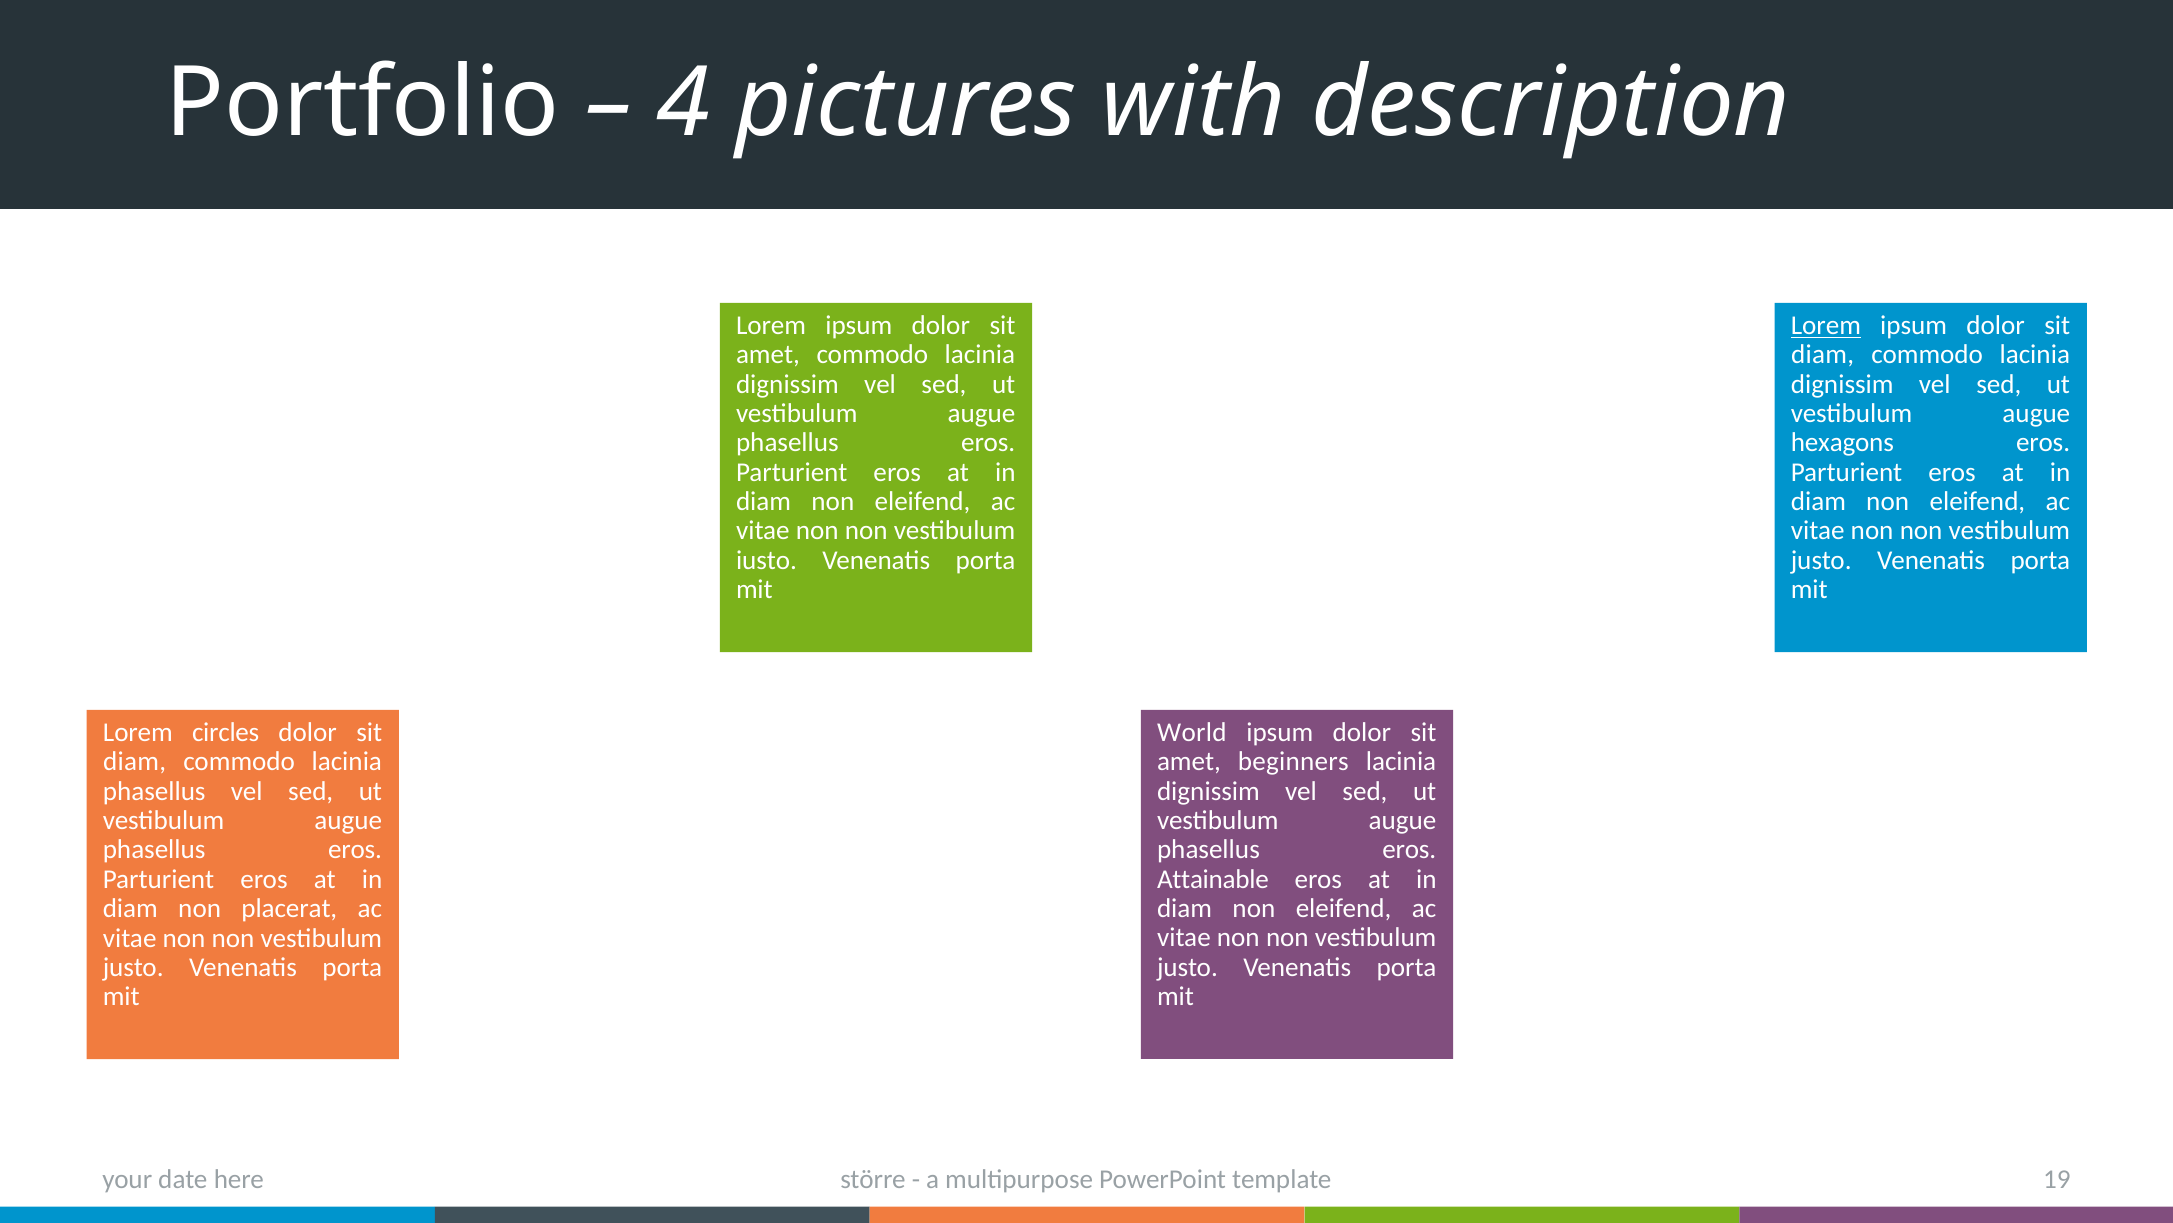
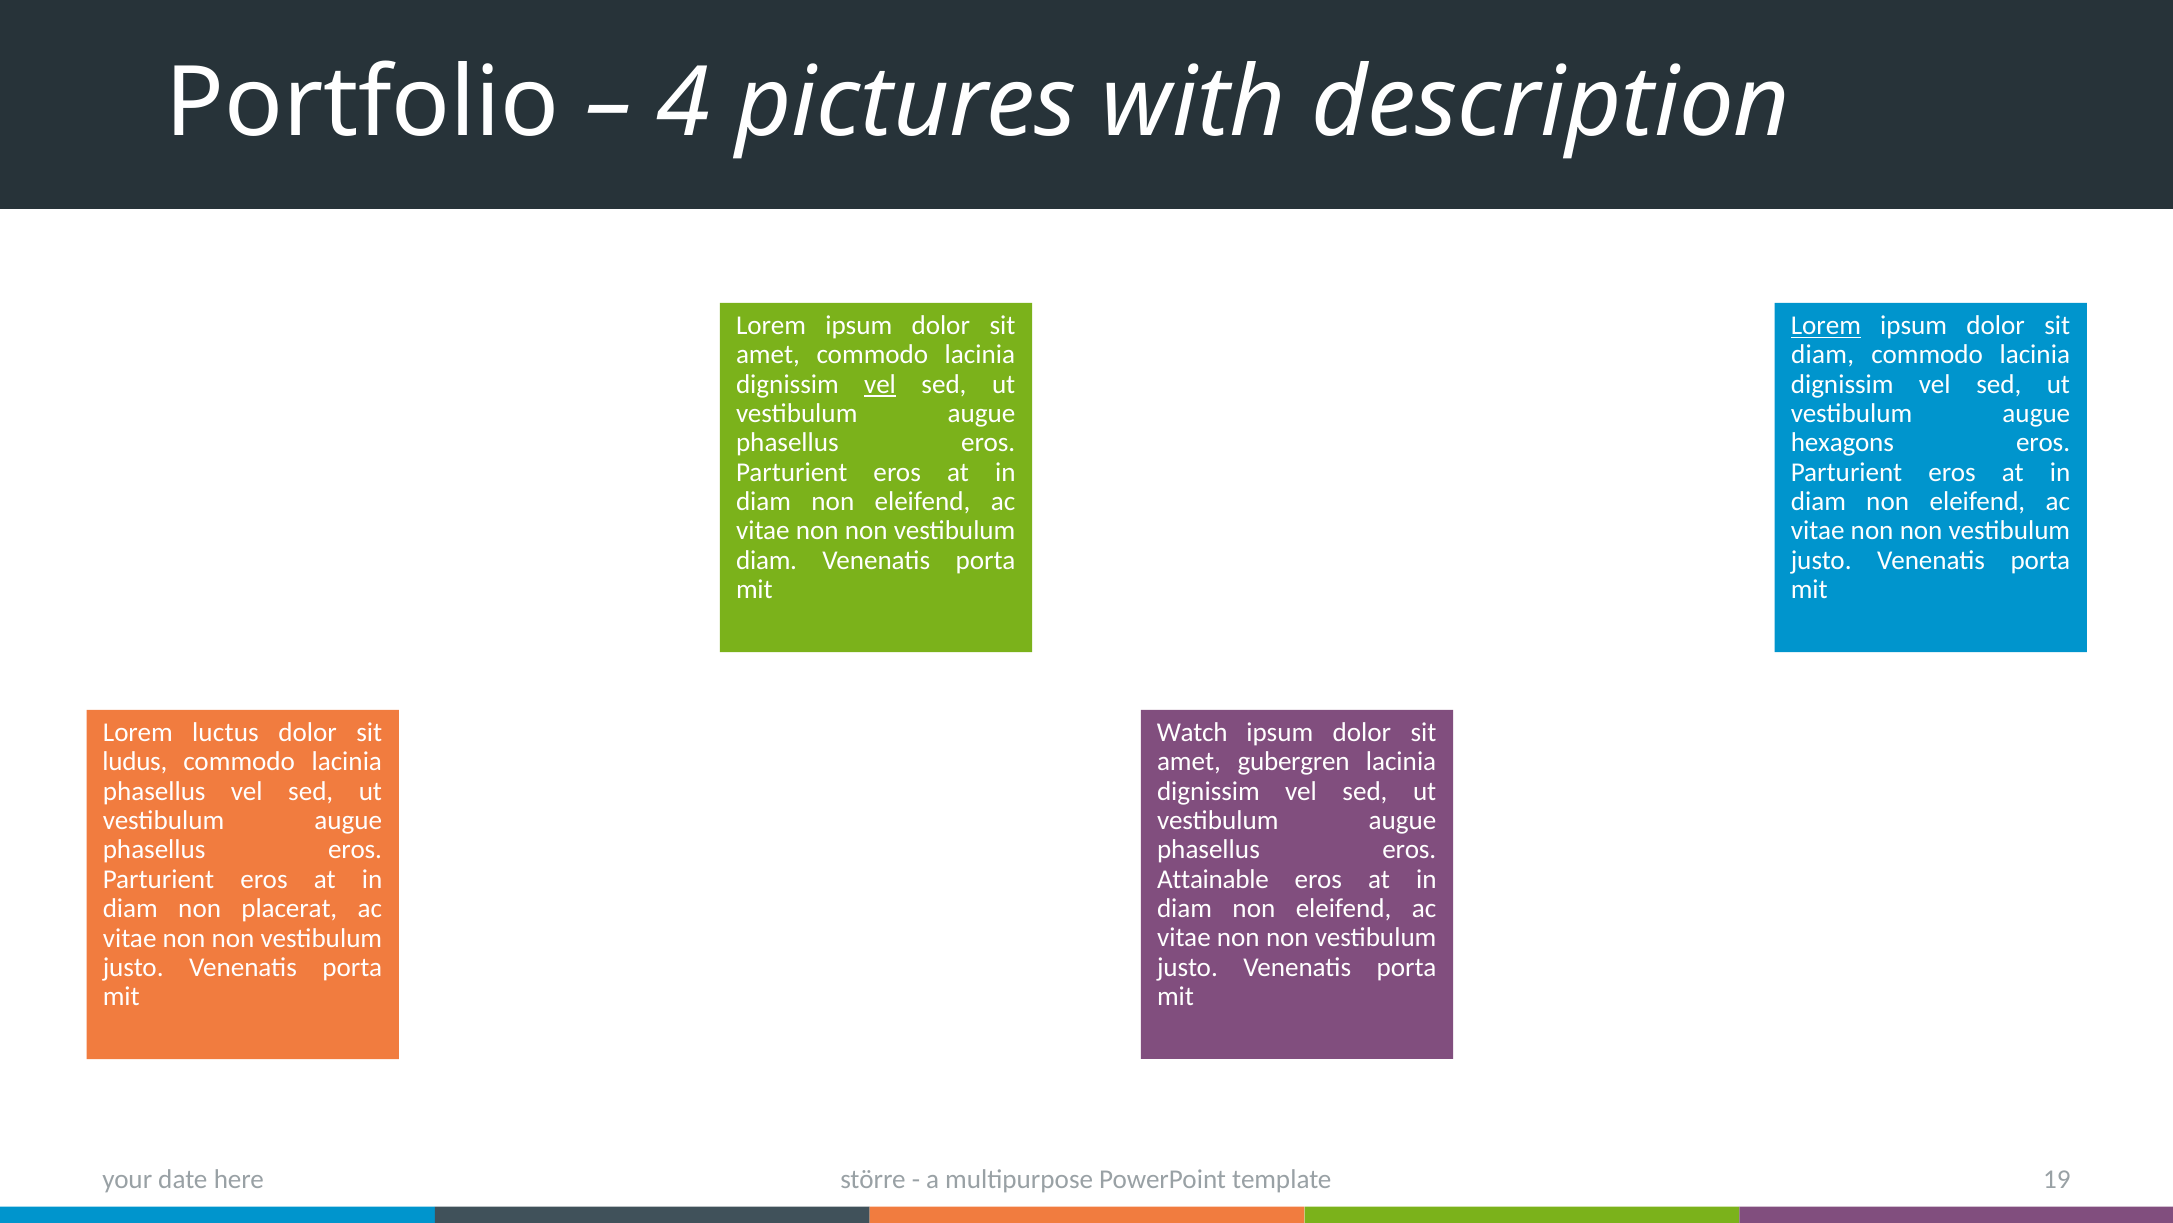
vel at (880, 384) underline: none -> present
iusto at (766, 560): iusto -> diam
circles: circles -> luctus
World: World -> Watch
diam at (135, 762): diam -> ludus
beginners: beginners -> gubergren
